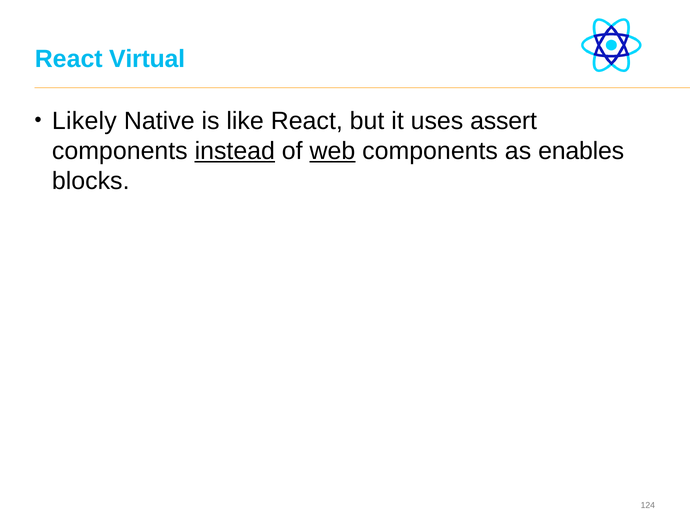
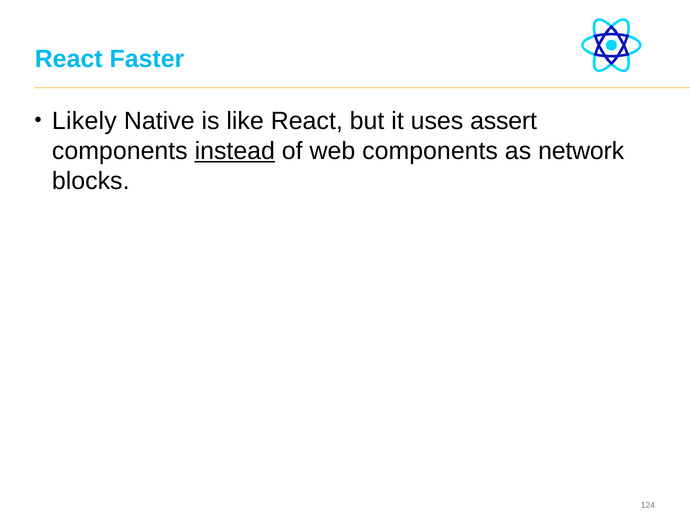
Virtual: Virtual -> Faster
web underline: present -> none
enables: enables -> network
